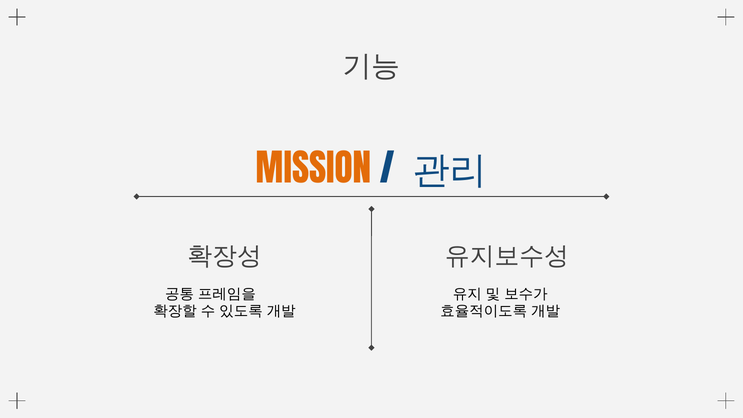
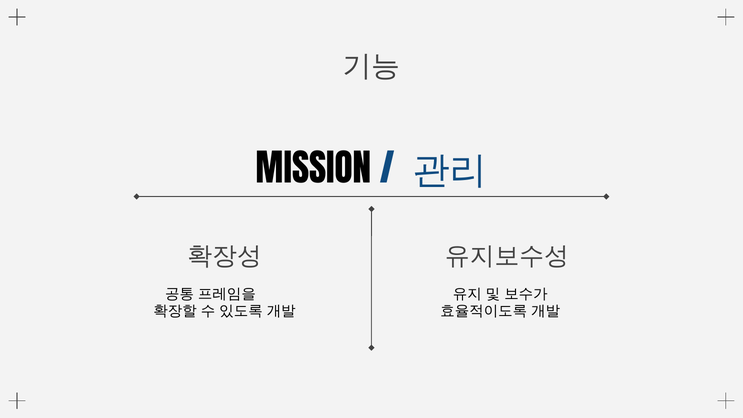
MISSION colour: orange -> black
